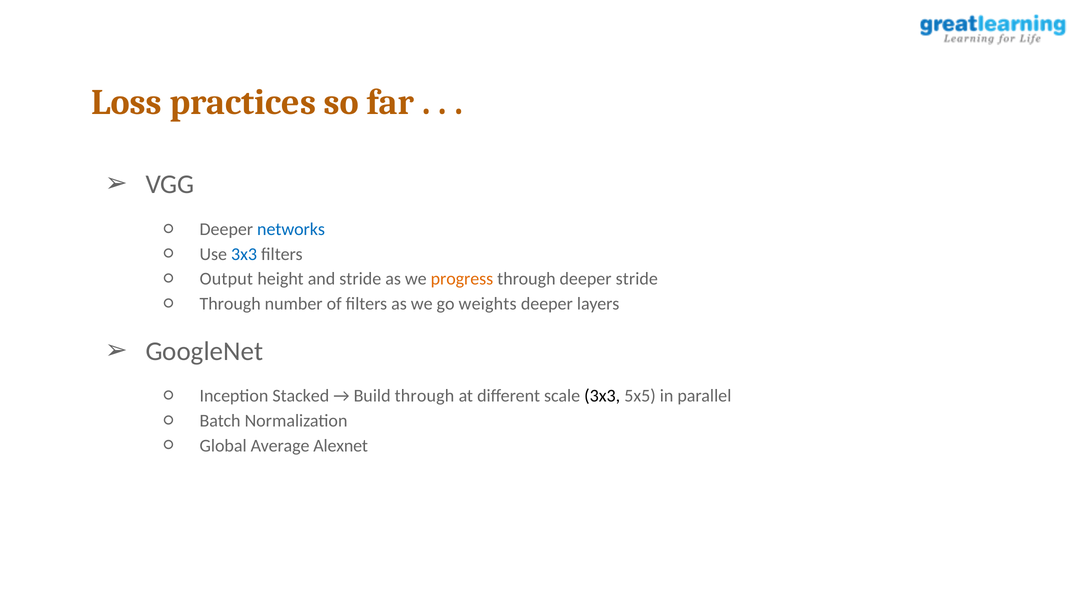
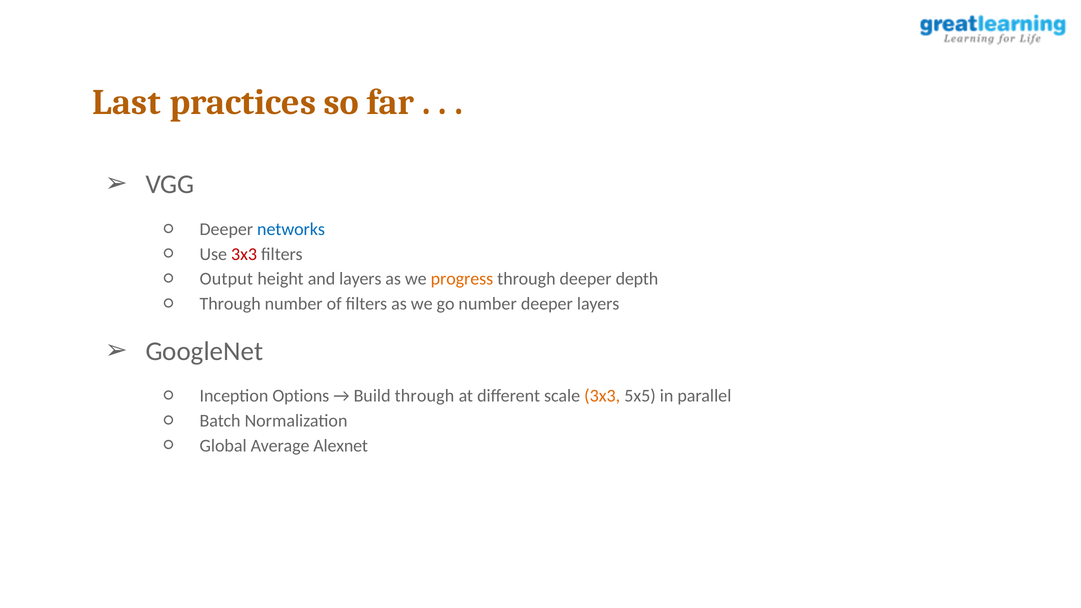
Loss: Loss -> Last
3x3 at (244, 254) colour: blue -> red
and stride: stride -> layers
deeper stride: stride -> depth
go weights: weights -> number
Stacked: Stacked -> Options
3x3 at (602, 396) colour: black -> orange
